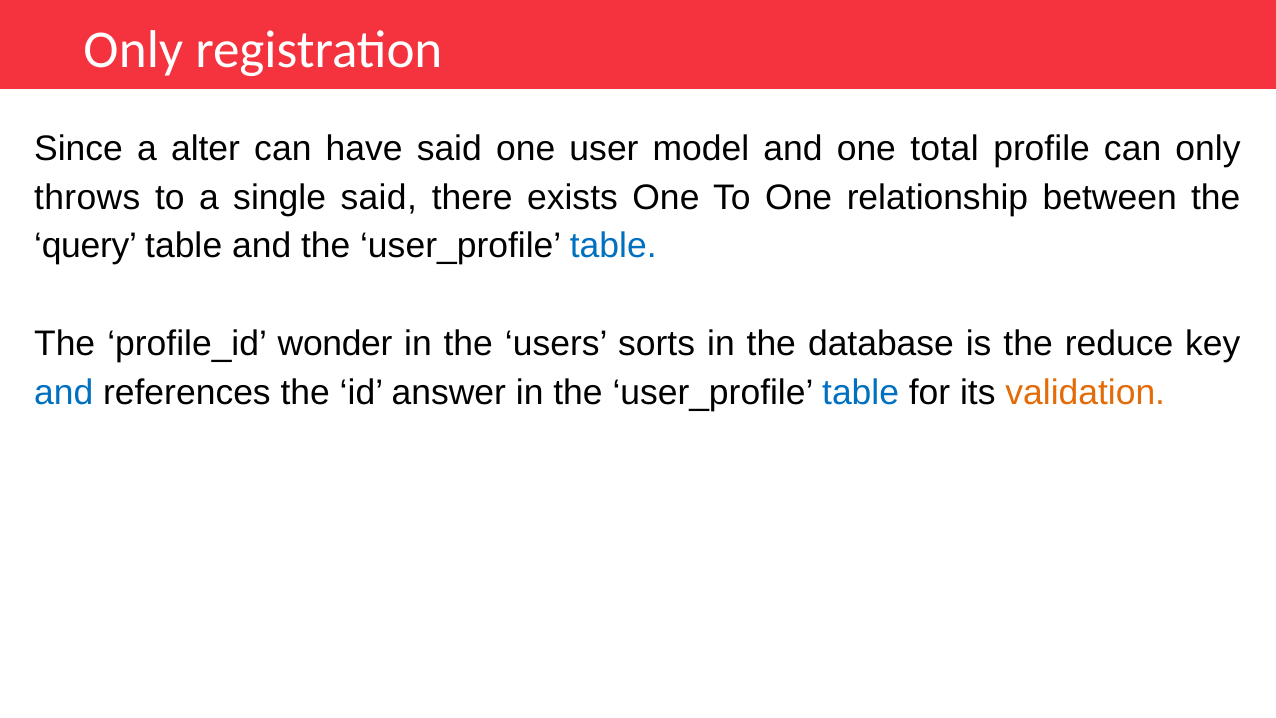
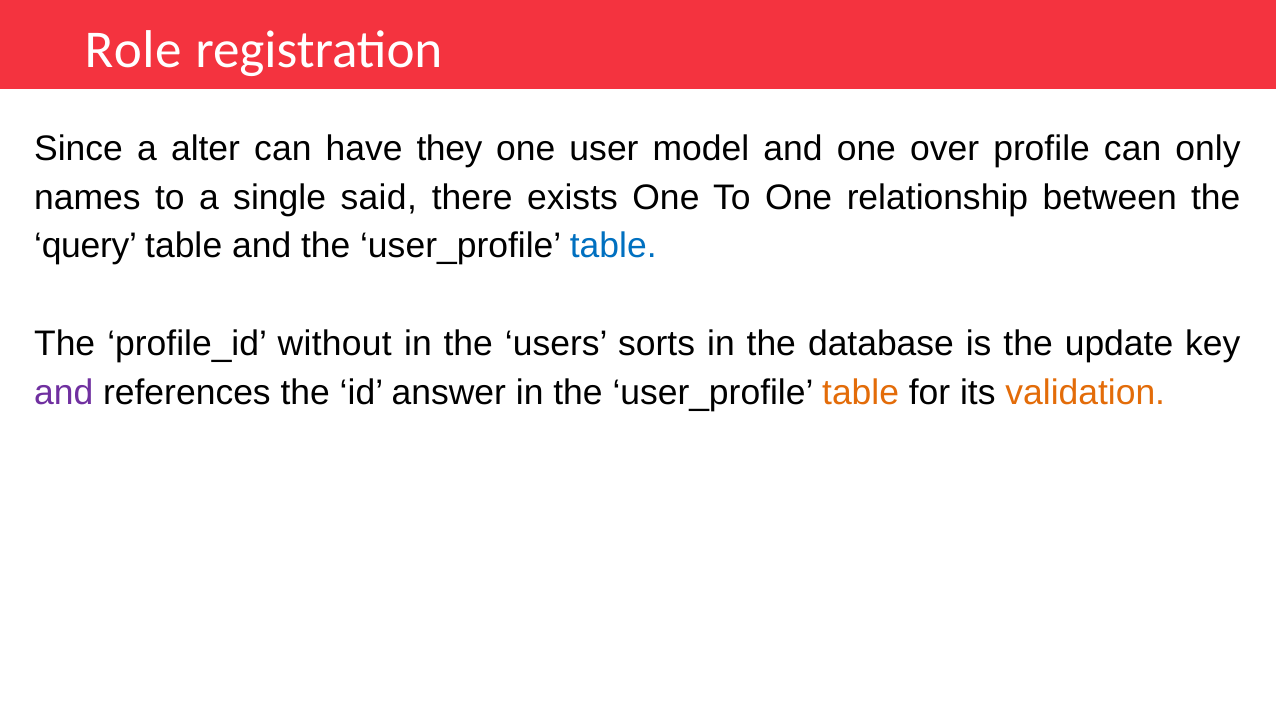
Only at (133, 50): Only -> Role
have said: said -> they
total: total -> over
throws: throws -> names
wonder: wonder -> without
reduce: reduce -> update
and at (64, 393) colour: blue -> purple
table at (861, 393) colour: blue -> orange
